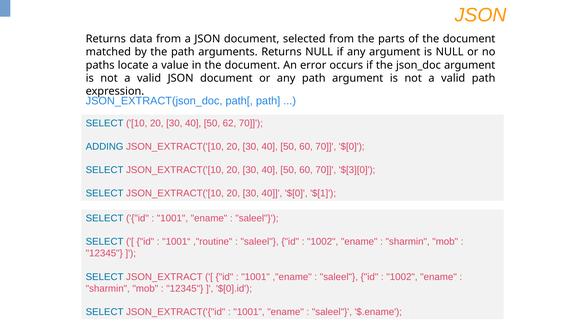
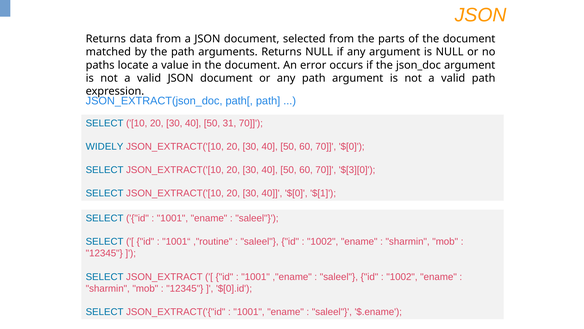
62: 62 -> 31
ADDING: ADDING -> WIDELY
